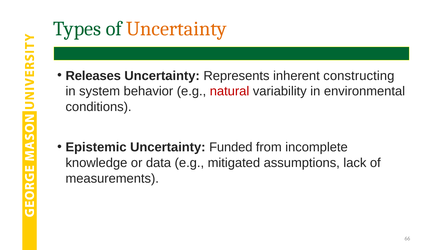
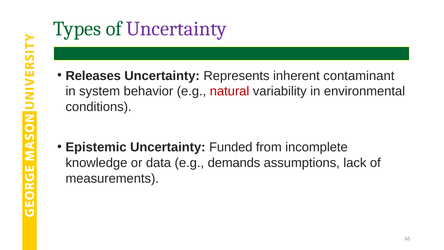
Uncertainty at (177, 29) colour: orange -> purple
constructing: constructing -> contaminant
mitigated: mitigated -> demands
